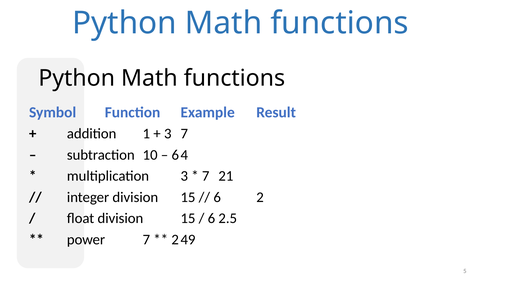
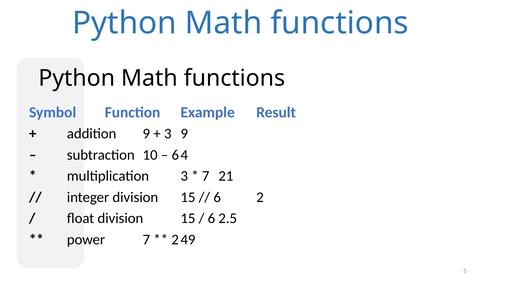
addition 1: 1 -> 9
3 7: 7 -> 9
